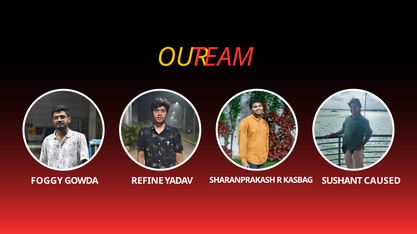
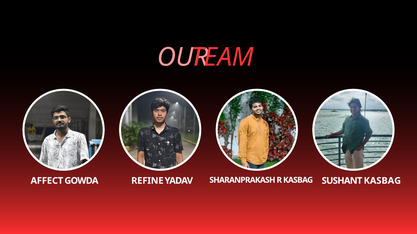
OUR colour: yellow -> pink
FOGGY: FOGGY -> AFFECT
SUSHANT CAUSED: CAUSED -> KASBAG
